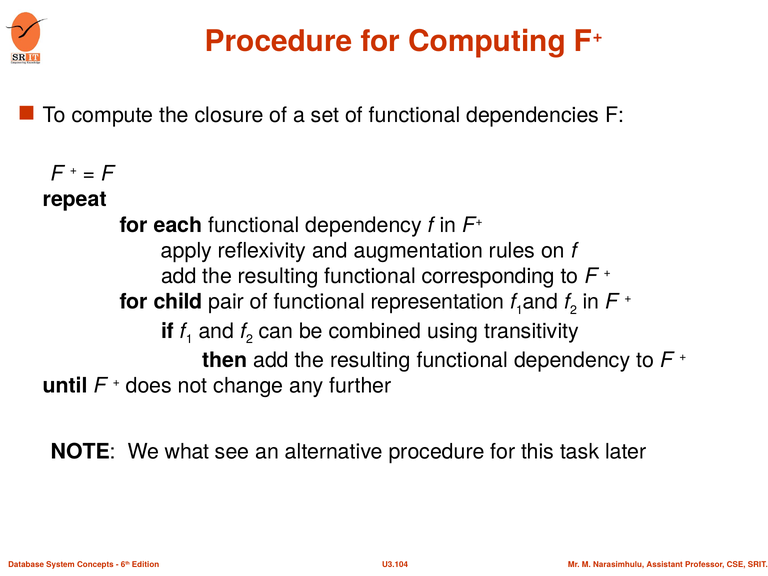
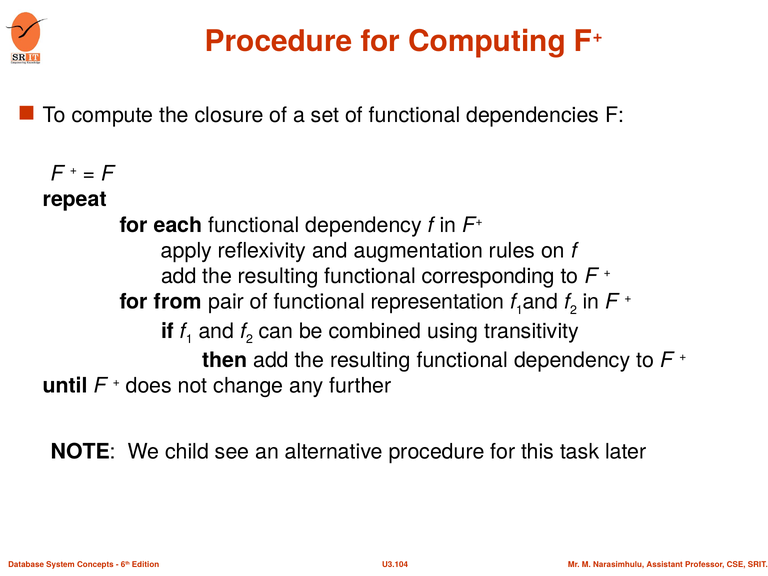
child: child -> from
what: what -> child
